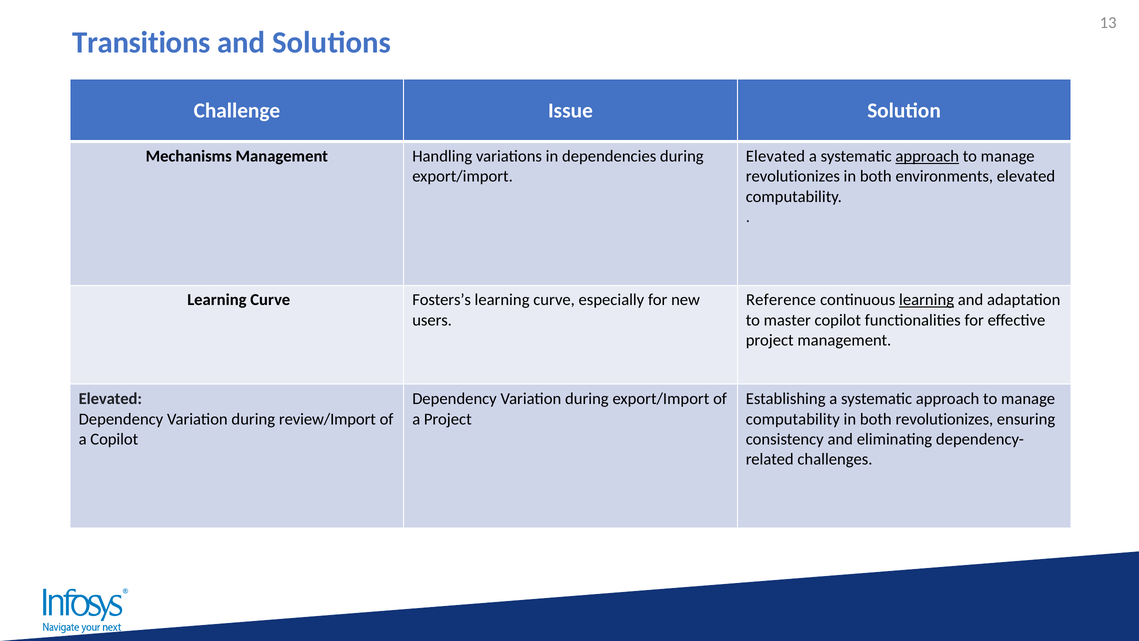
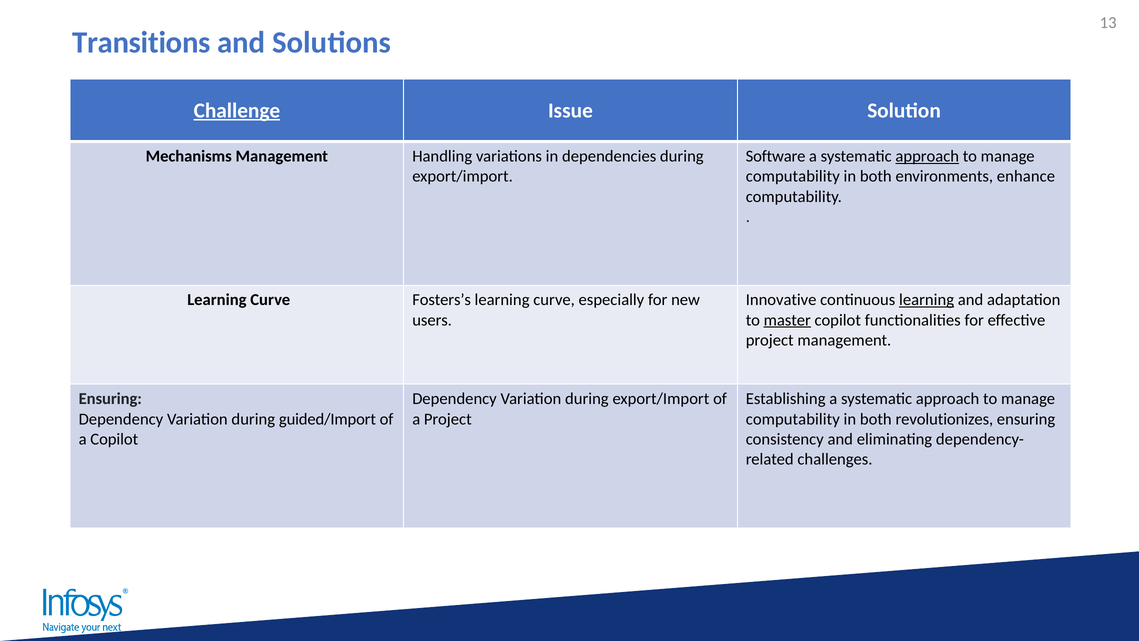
Challenge underline: none -> present
Elevated at (775, 156): Elevated -> Software
revolutionizes at (793, 176): revolutionizes -> computability
environments elevated: elevated -> enhance
Reference: Reference -> Innovative
master underline: none -> present
Elevated at (110, 399): Elevated -> Ensuring
review/Import: review/Import -> guided/Import
